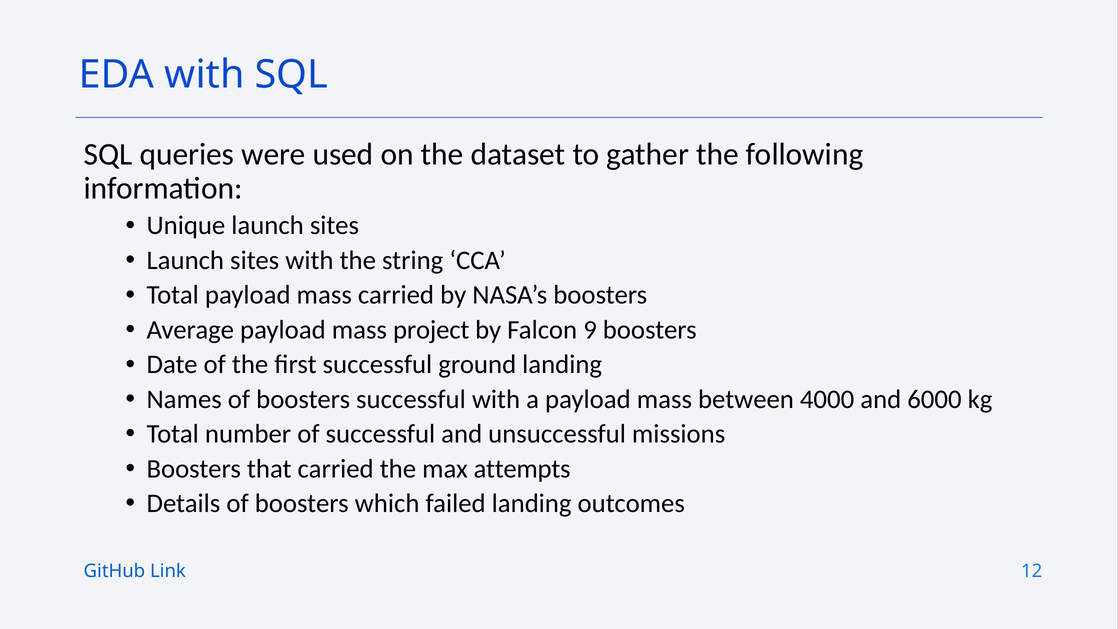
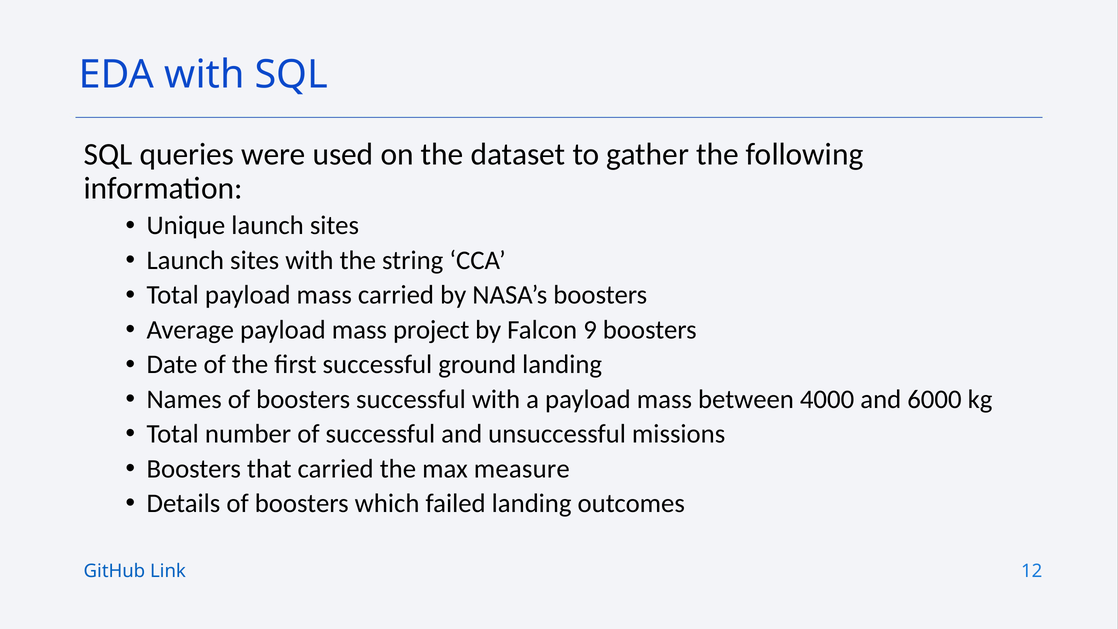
attempts: attempts -> measure
